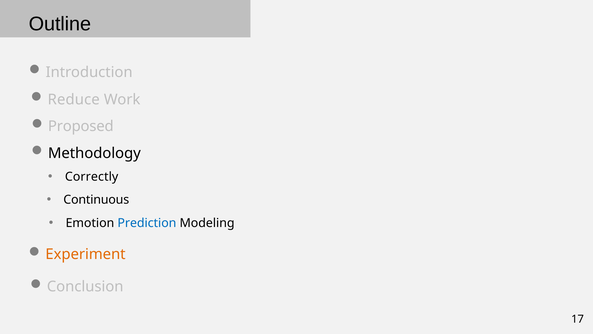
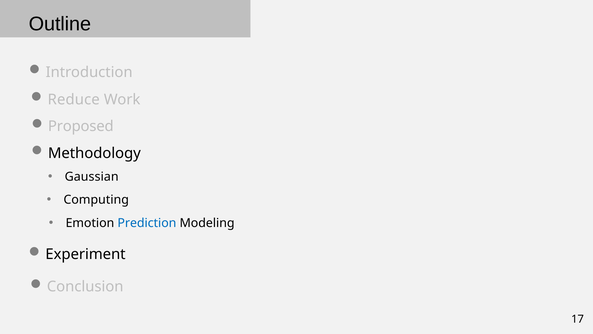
Correctly: Correctly -> Gaussian
Continuous: Continuous -> Computing
Experiment colour: orange -> black
